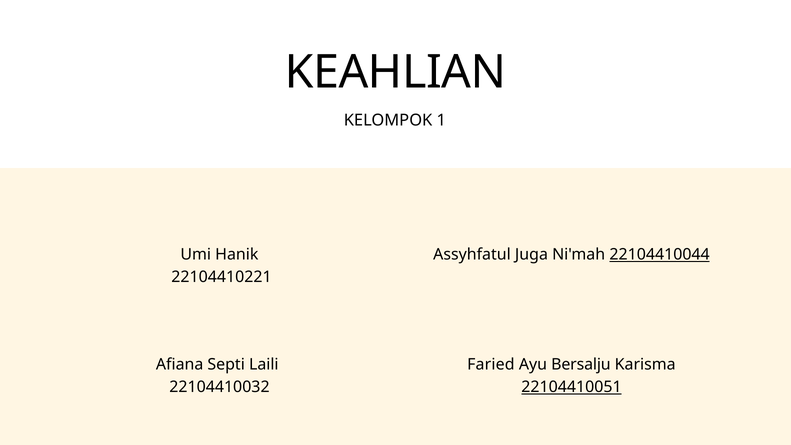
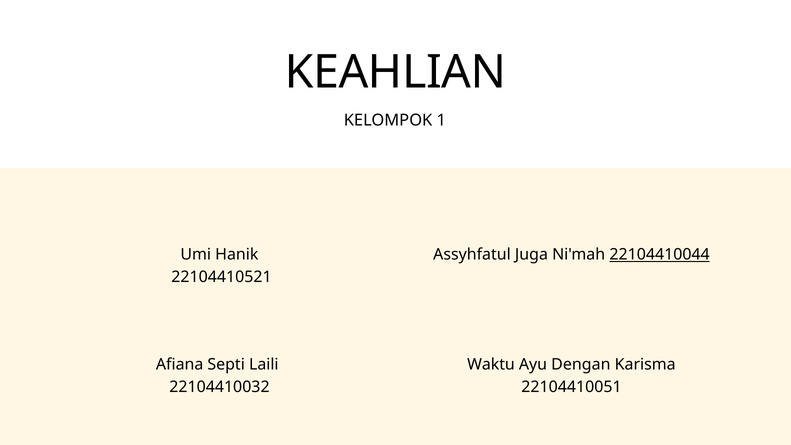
22104410221: 22104410221 -> 22104410521
Faried: Faried -> Waktu
Bersalju: Bersalju -> Dengan
22104410051 underline: present -> none
